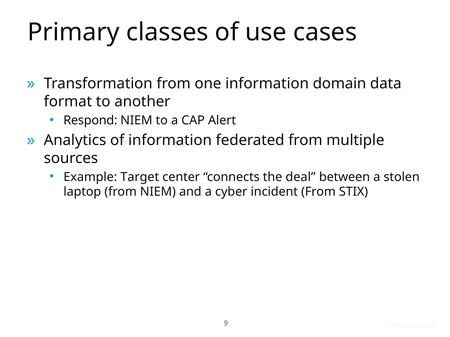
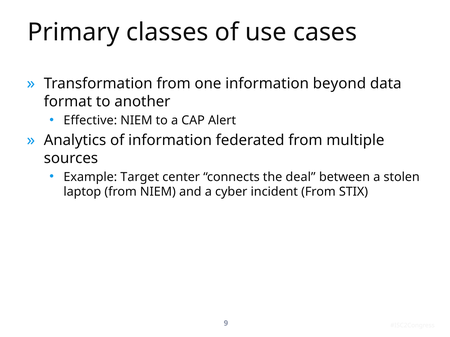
domain: domain -> beyond
Respond: Respond -> Effective
